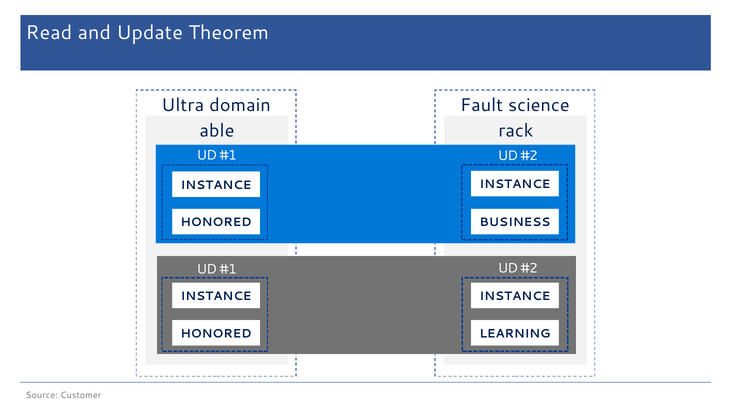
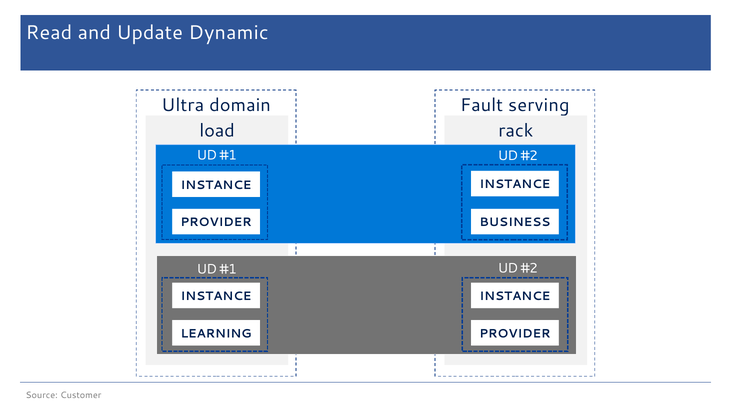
Theorem: Theorem -> Dynamic
science: science -> serving
able: able -> load
HONORED at (216, 223): HONORED -> PROVIDER
HONORED at (216, 334): HONORED -> LEARNING
LEARNING at (515, 334): LEARNING -> PROVIDER
